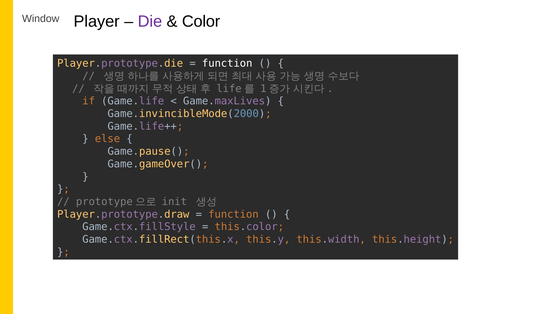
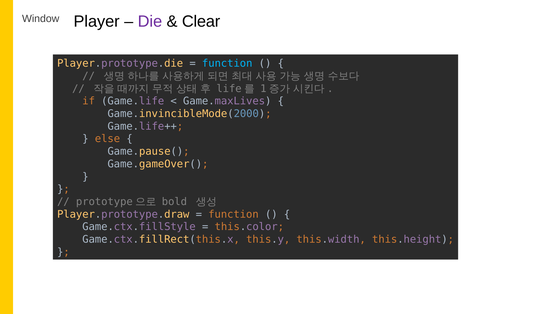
Color: Color -> Clear
function at (227, 64) colour: white -> light blue
init: init -> bold
